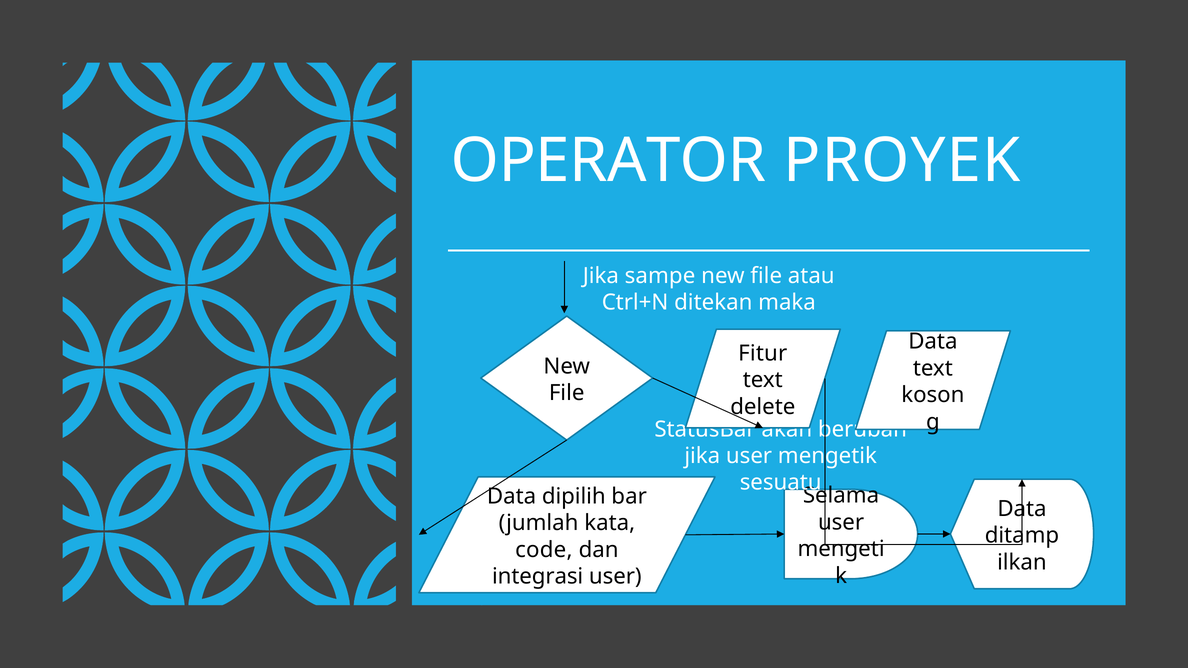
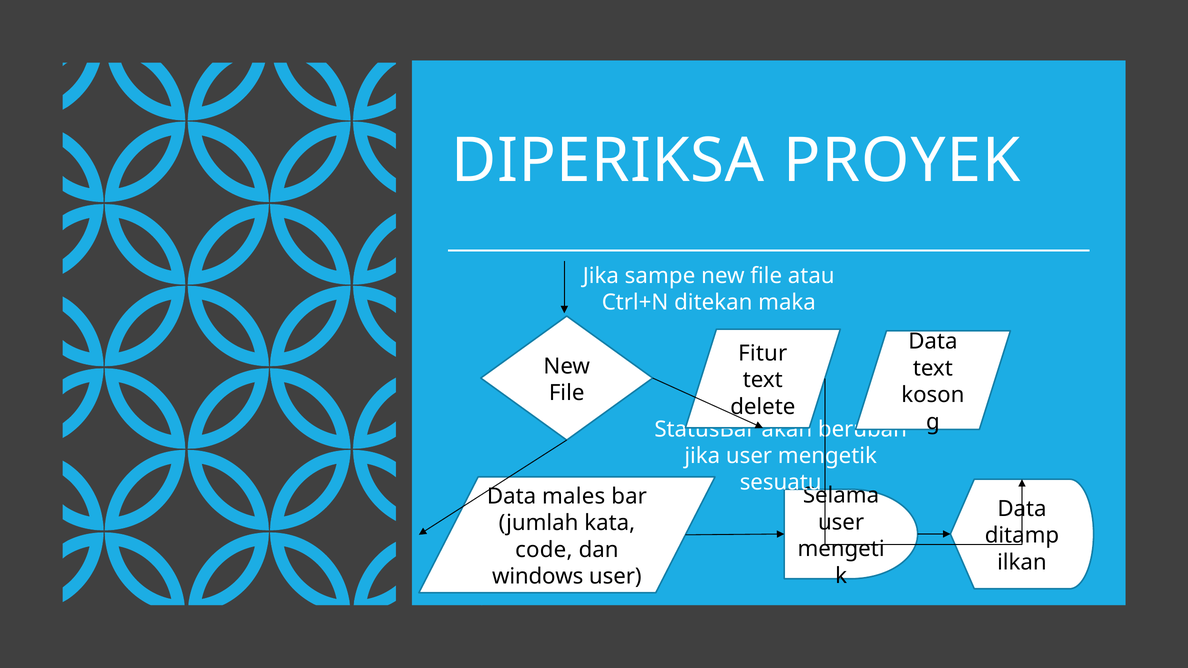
OPERATOR: OPERATOR -> DIPERIKSA
dipilih: dipilih -> males
integrasi: integrasi -> windows
